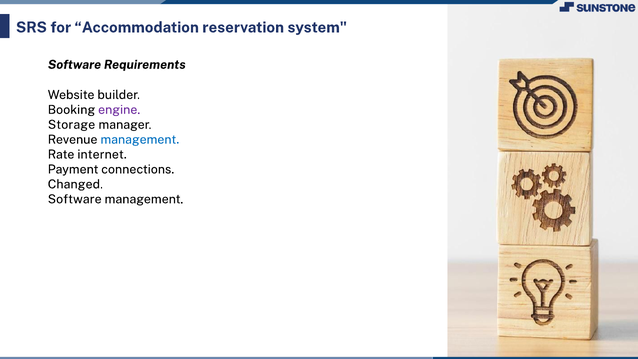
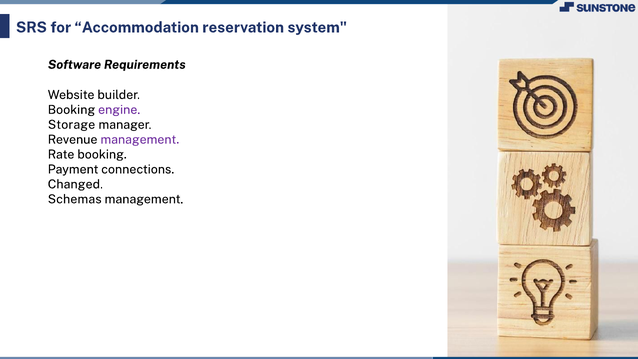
management at (140, 140) colour: blue -> purple
Rate internet: internet -> booking
Software at (75, 199): Software -> Schemas
